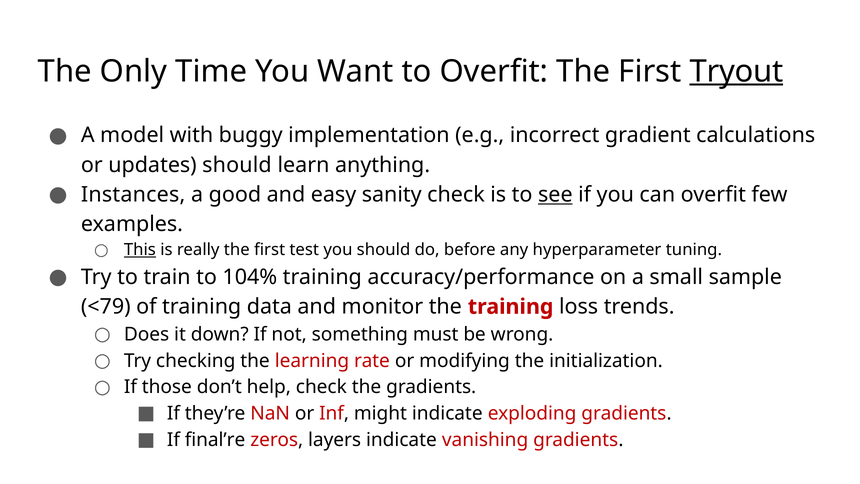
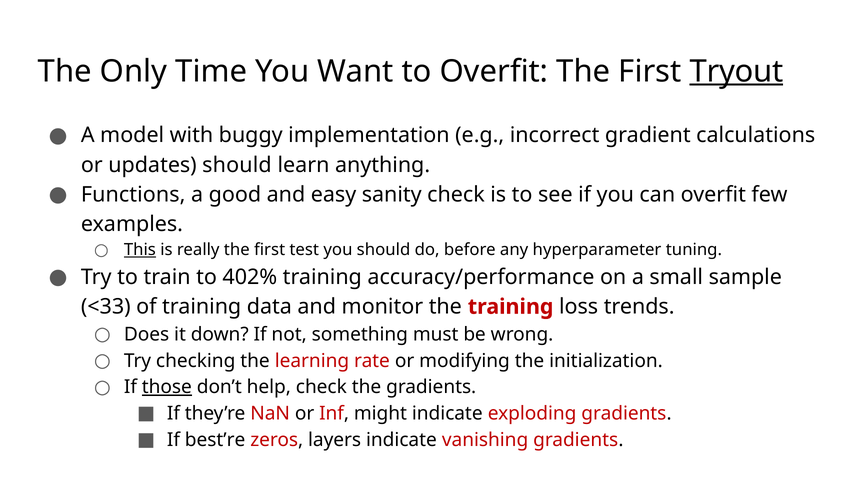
Instances: Instances -> Functions
see underline: present -> none
104%: 104% -> 402%
<79: <79 -> <33
those underline: none -> present
final’re: final’re -> best’re
